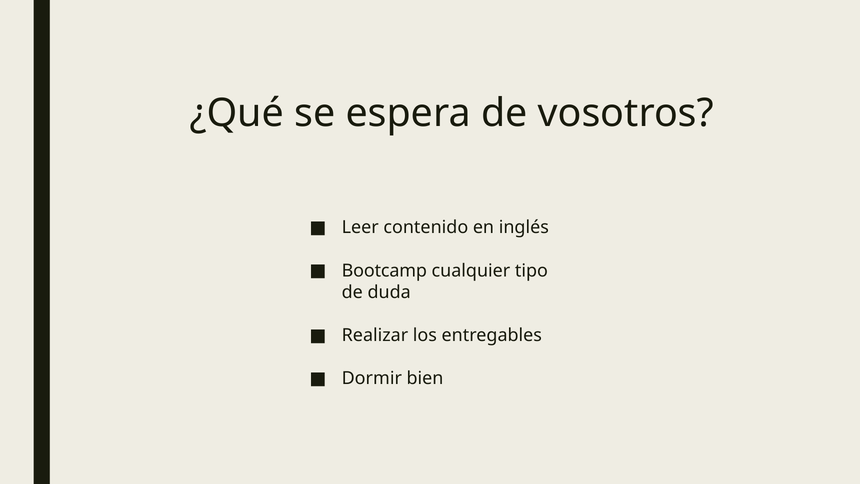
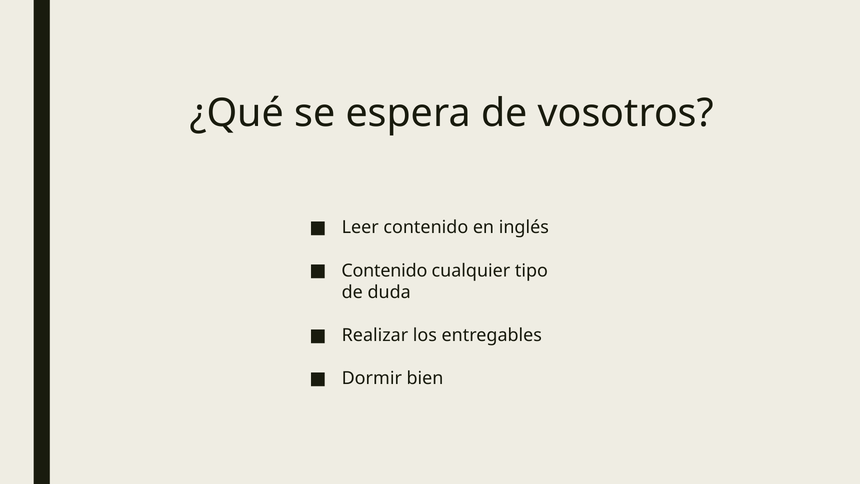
Bootcamp at (384, 271): Bootcamp -> Contenido
